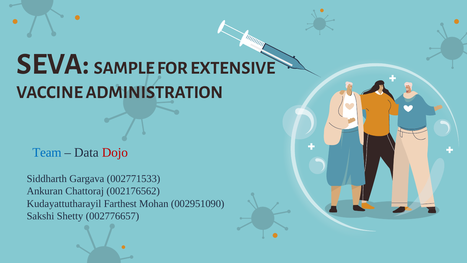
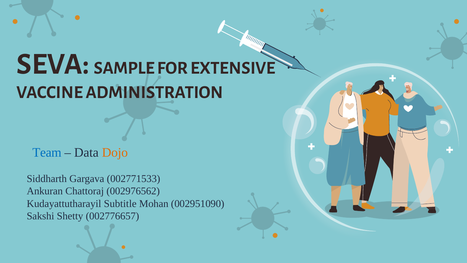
Dojo colour: red -> orange
002176562: 002176562 -> 002976562
Farthest: Farthest -> Subtitle
